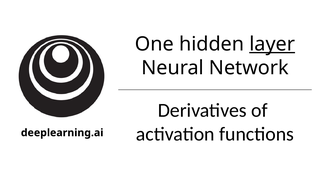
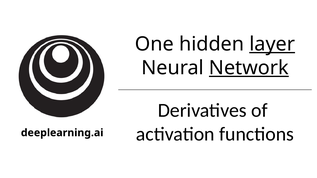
Network underline: none -> present
